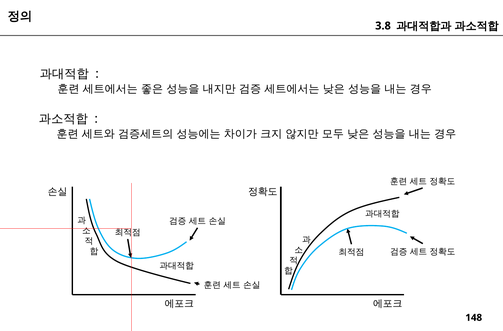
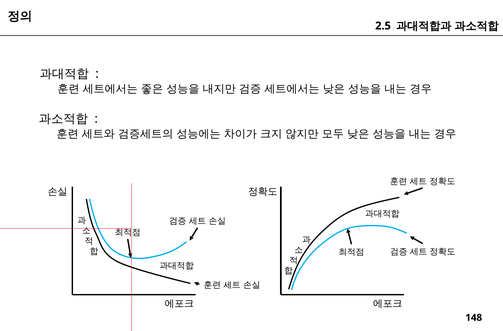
3.8: 3.8 -> 2.5
